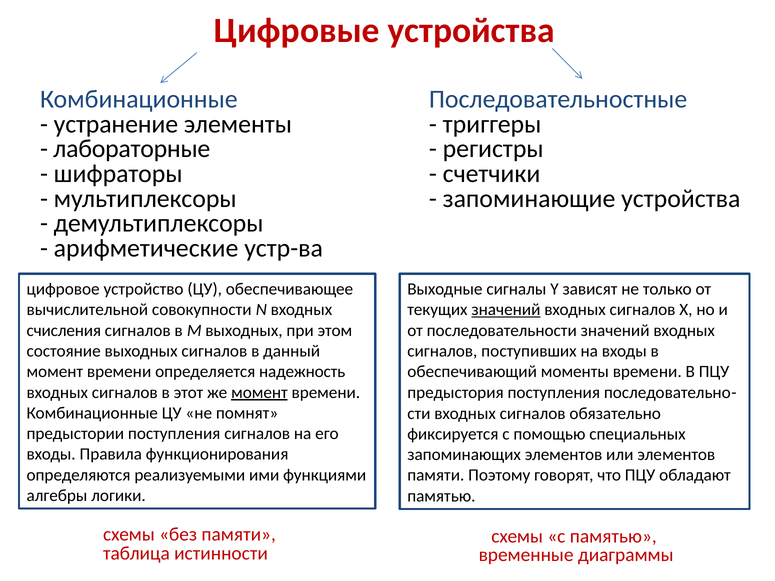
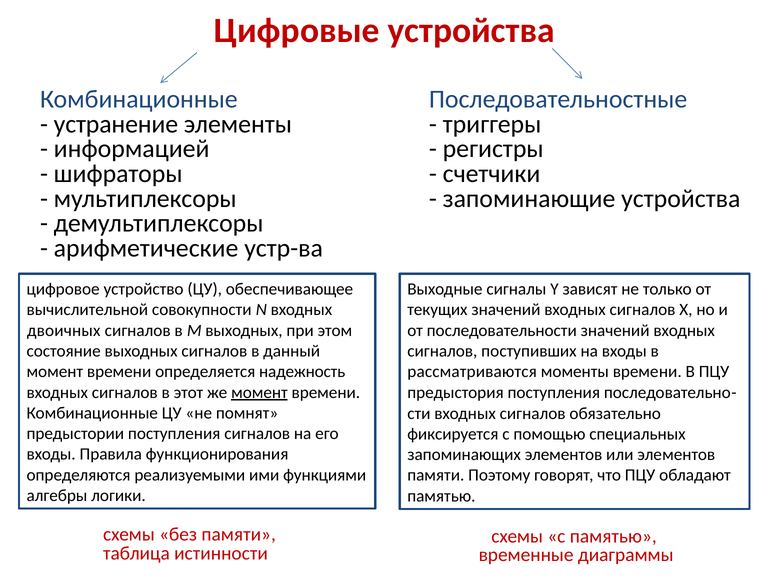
лабораторные: лабораторные -> информацией
значений at (506, 310) underline: present -> none
счисления: счисления -> двоичных
обеспечивающий: обеспечивающий -> рассматриваются
